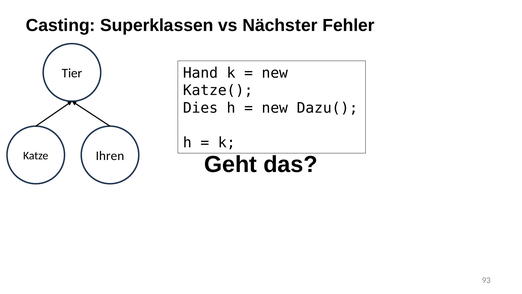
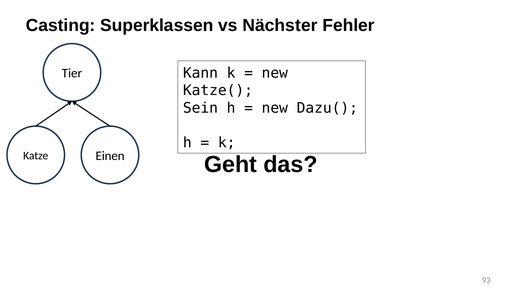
Hand: Hand -> Kann
Dies: Dies -> Sein
Ihren: Ihren -> Einen
